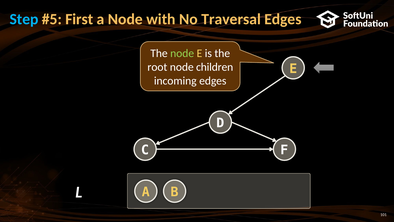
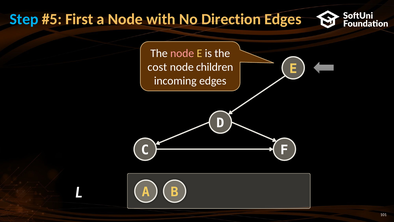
Traversal: Traversal -> Direction
node at (182, 53) colour: light green -> pink
root: root -> cost
